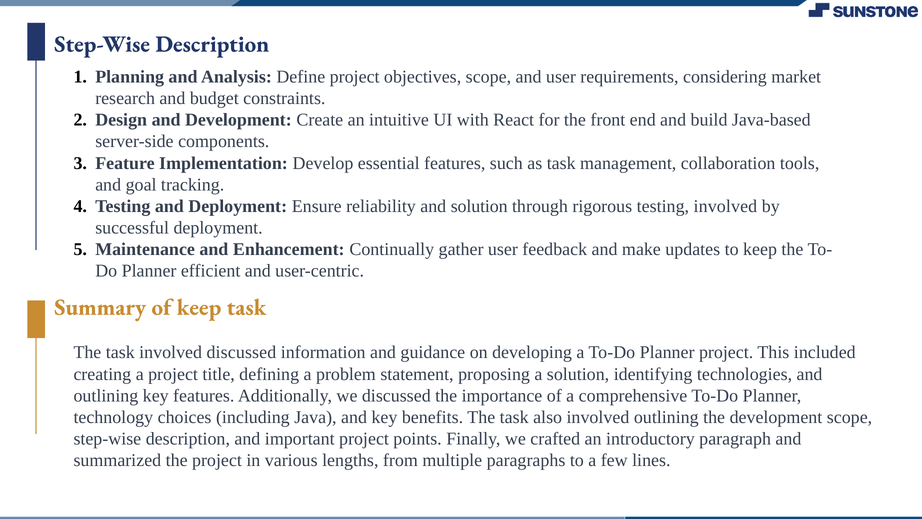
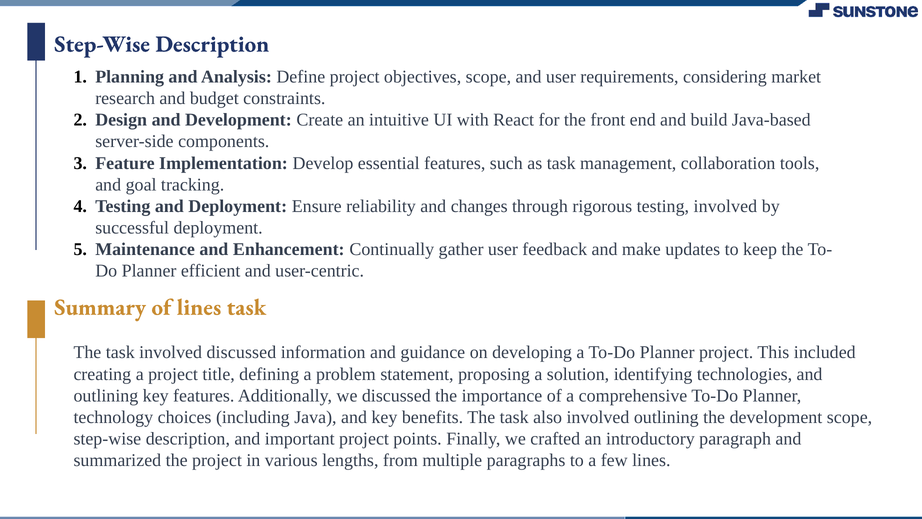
and solution: solution -> changes
of keep: keep -> lines
